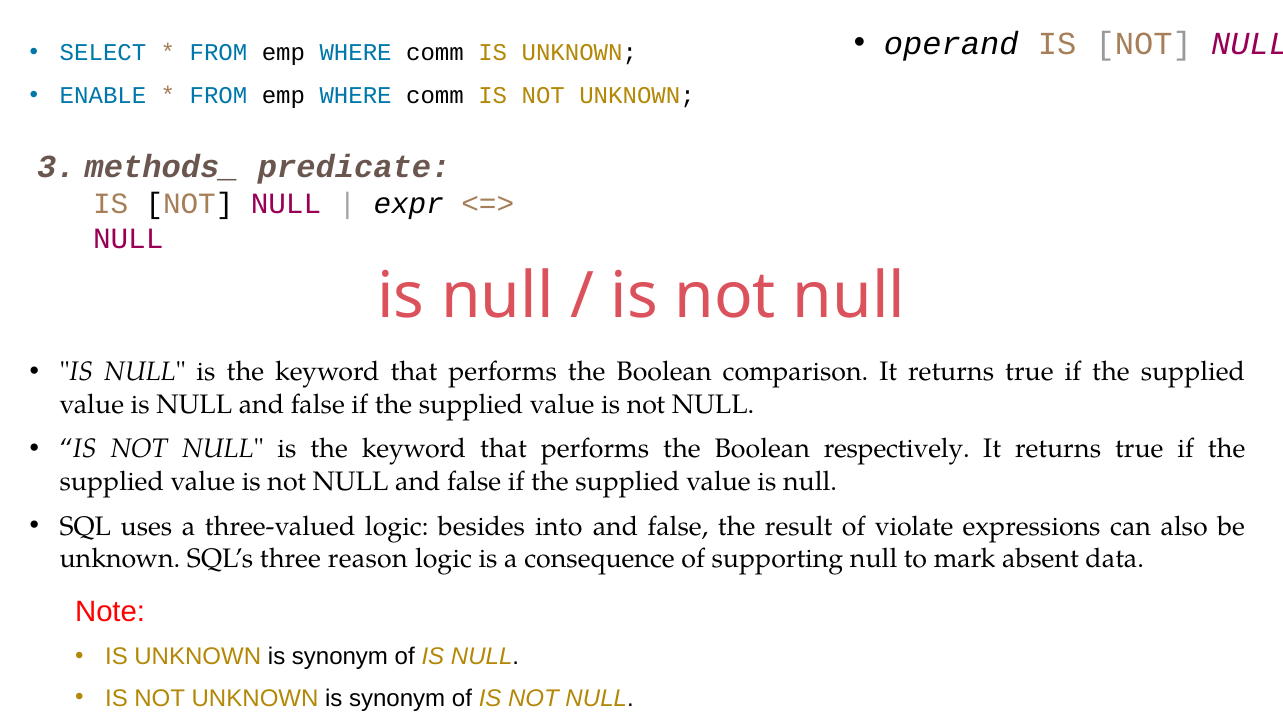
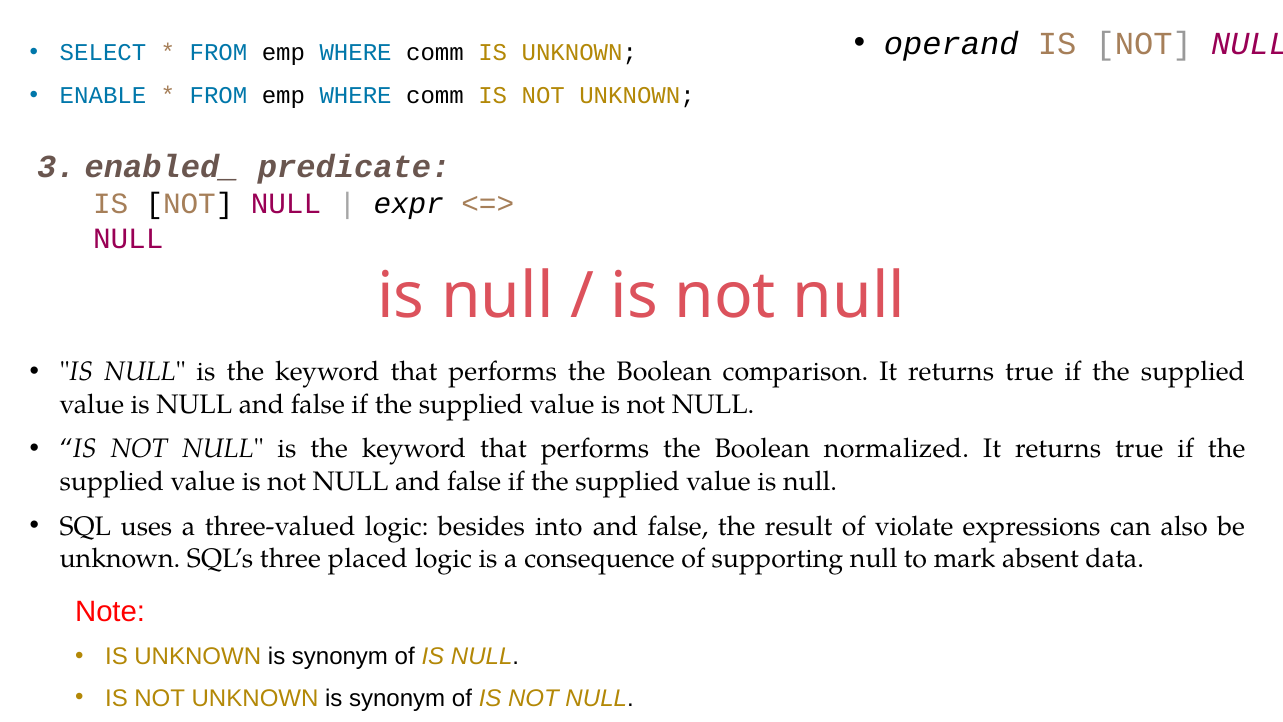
methods_: methods_ -> enabled_
respectively: respectively -> normalized
reason: reason -> placed
